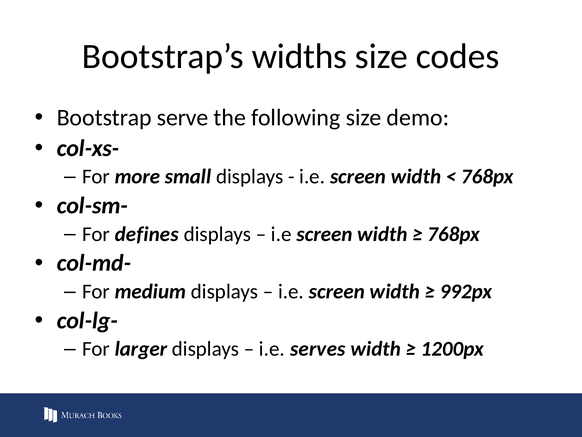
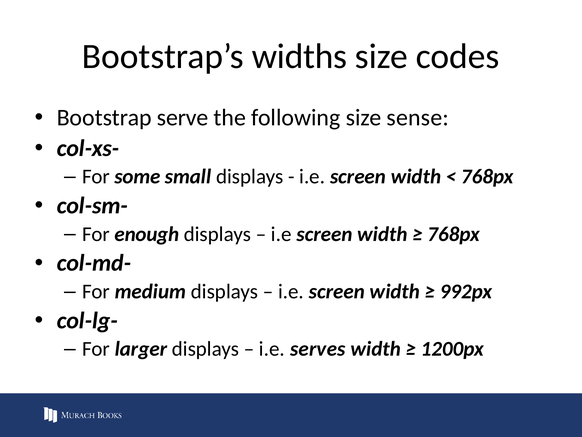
demo: demo -> sense
more: more -> some
defines: defines -> enough
